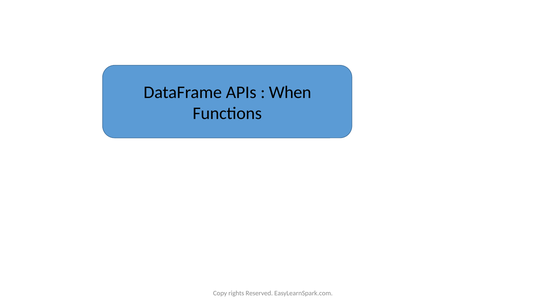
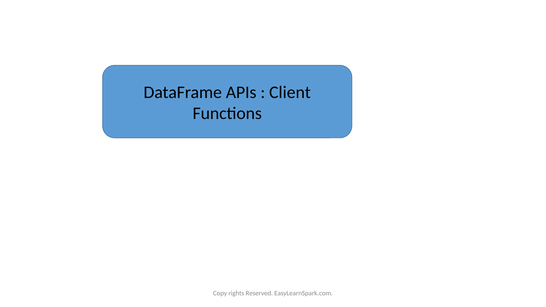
When: When -> Client
